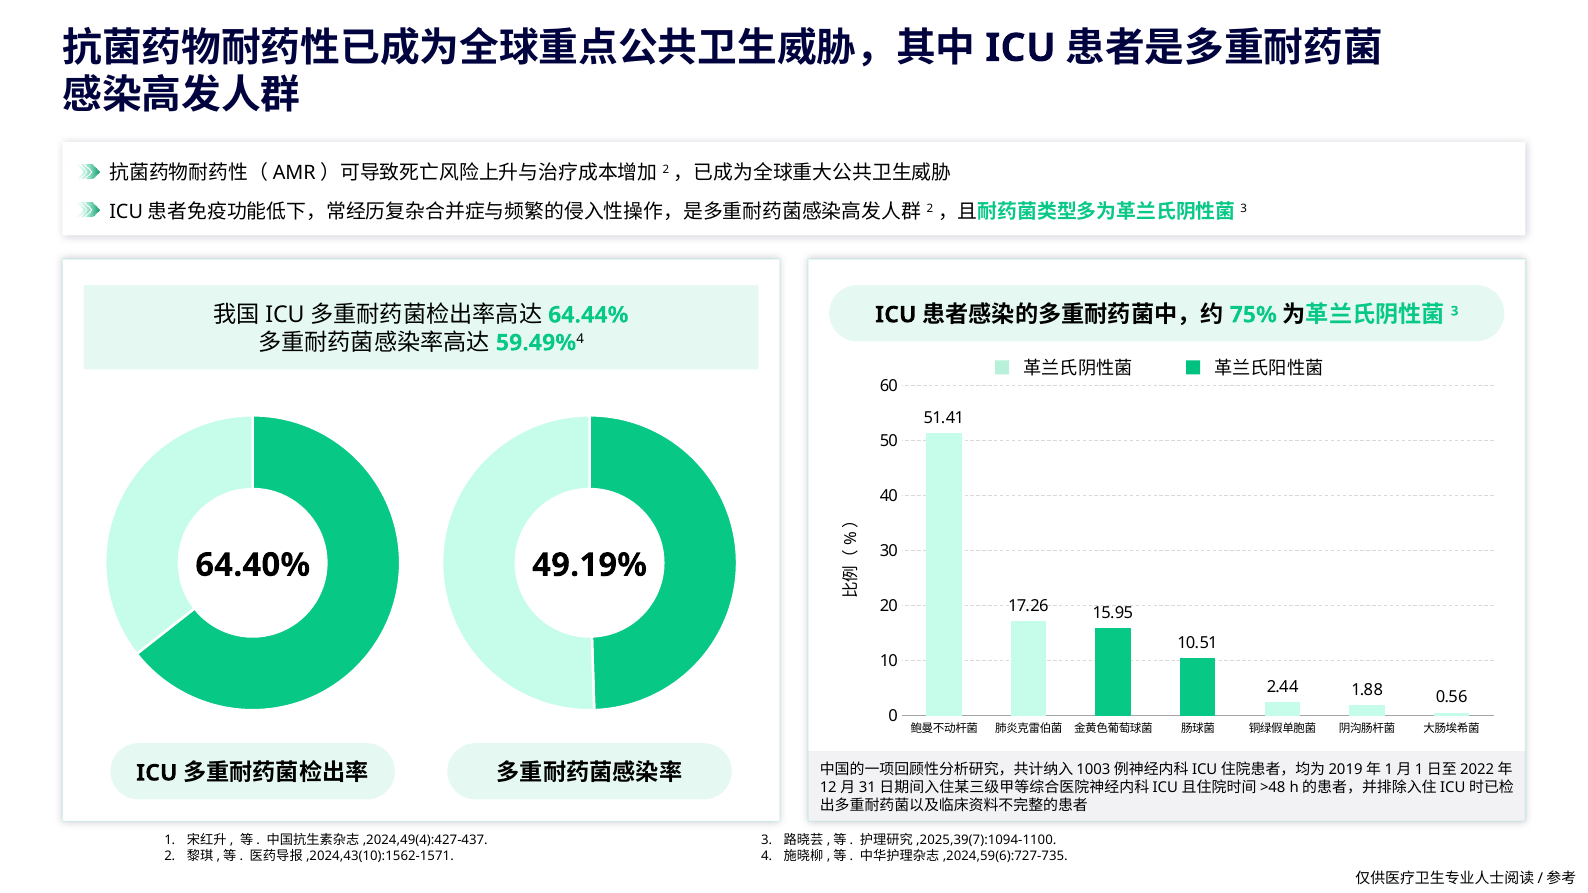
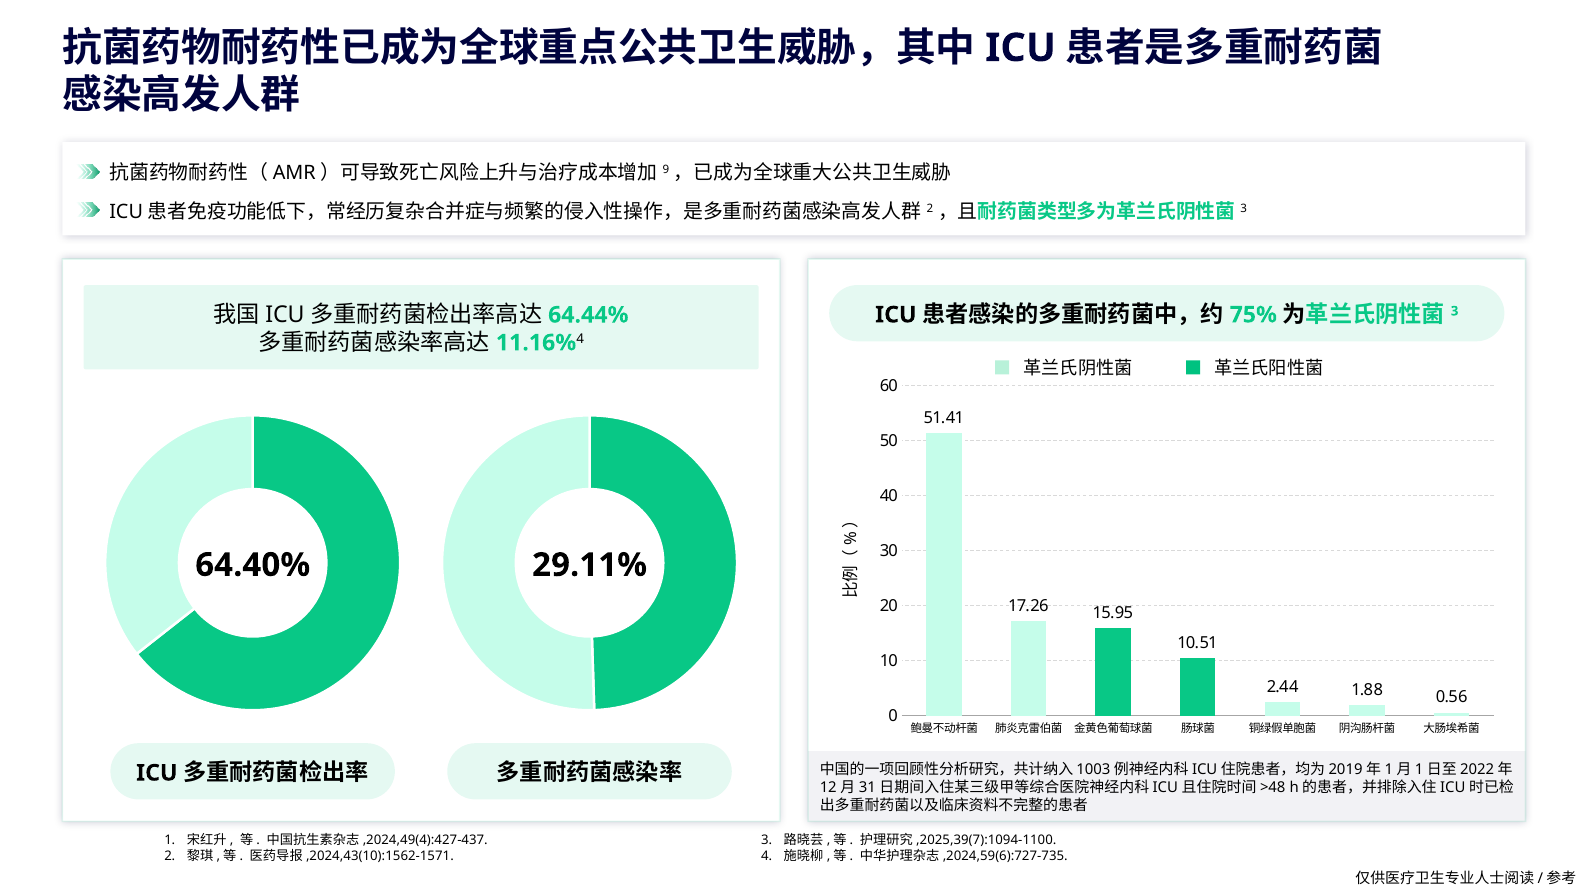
2 at (666, 170): 2 -> 9
59.49%: 59.49% -> 11.16%
49.19%: 49.19% -> 29.11%
